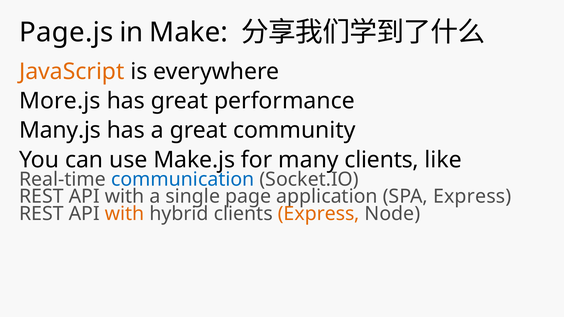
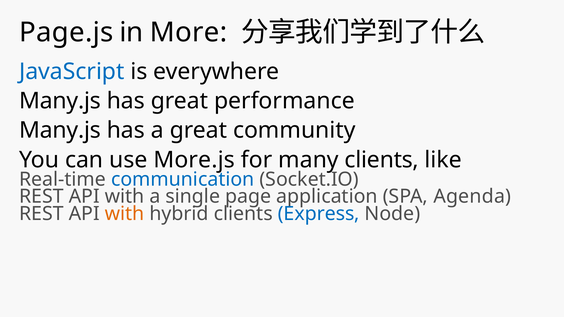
Make: Make -> More
JavaScript colour: orange -> blue
More.js at (60, 101): More.js -> Many.js
Make.js: Make.js -> More.js
SPA Express: Express -> Agenda
Express at (319, 214) colour: orange -> blue
